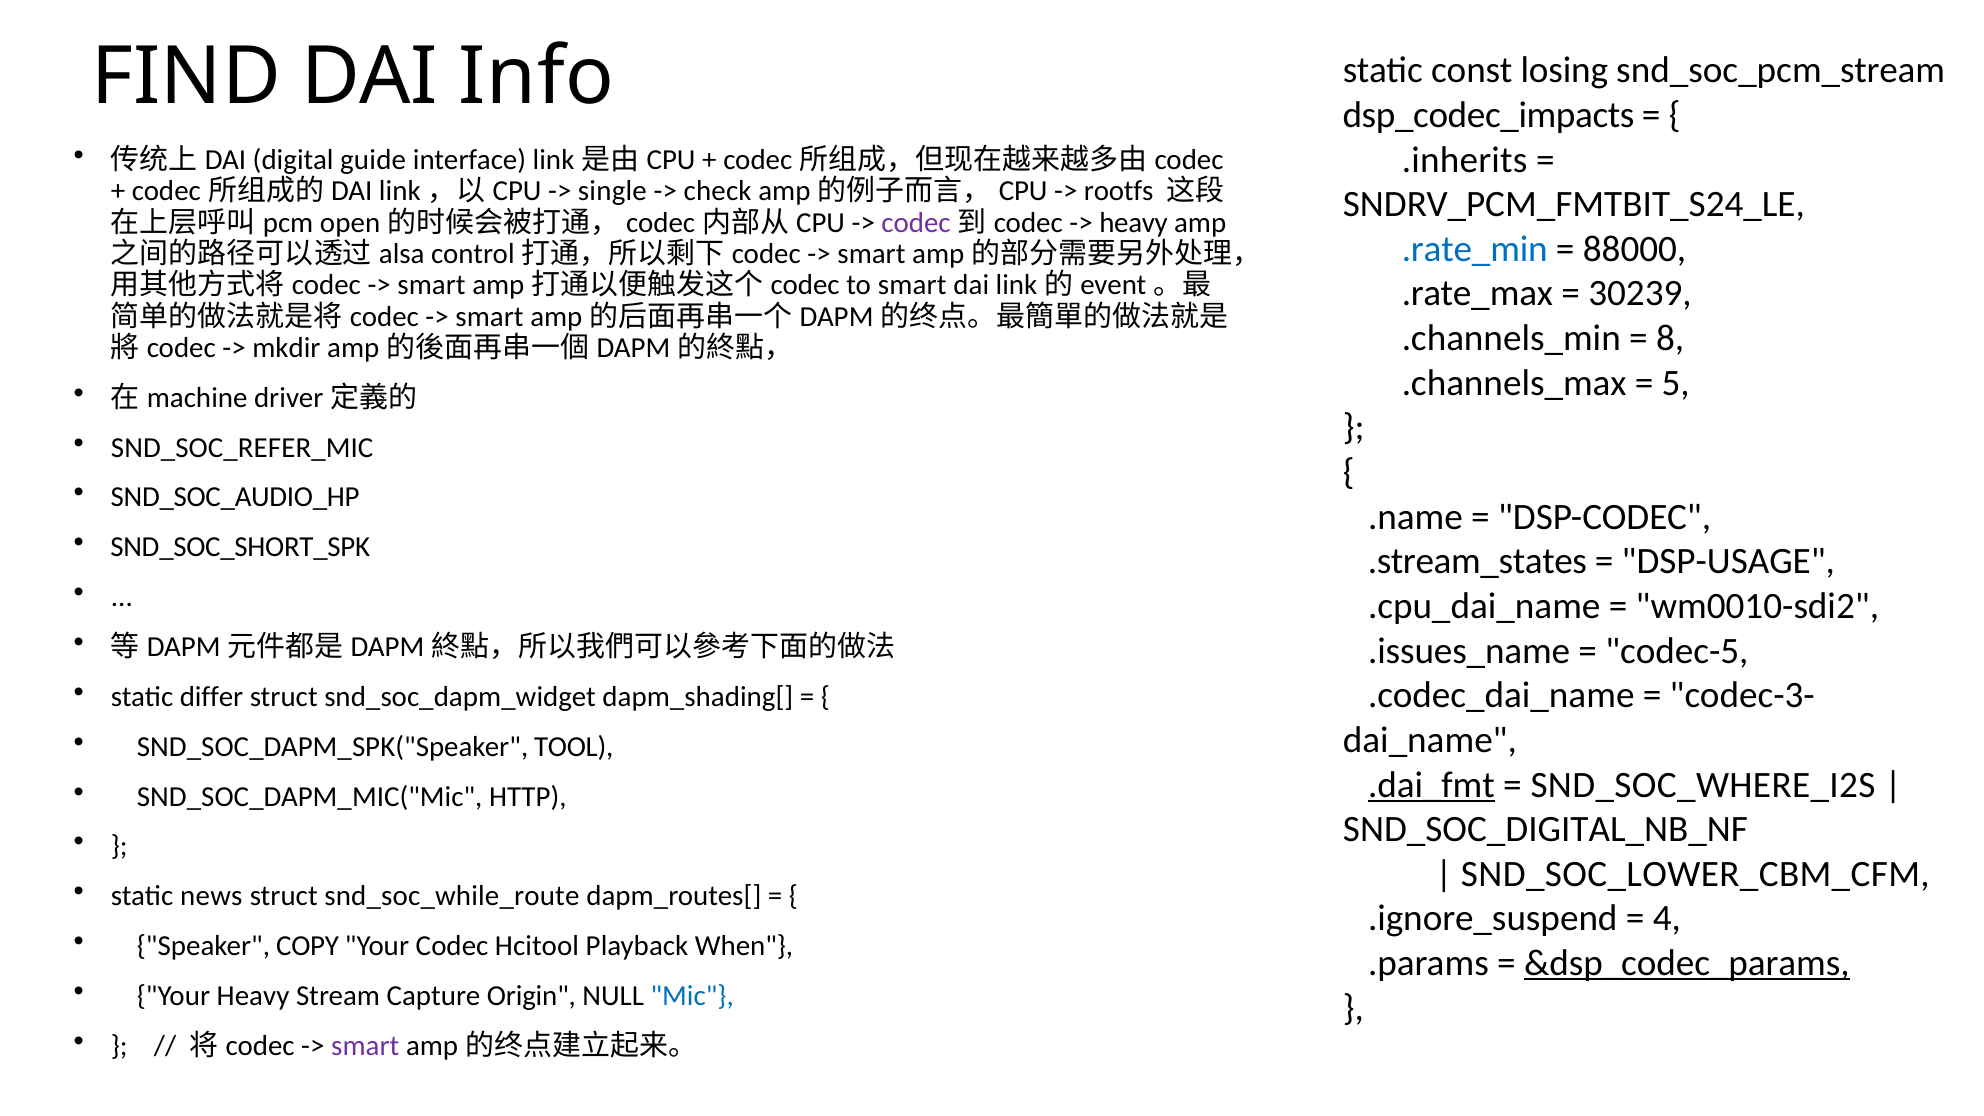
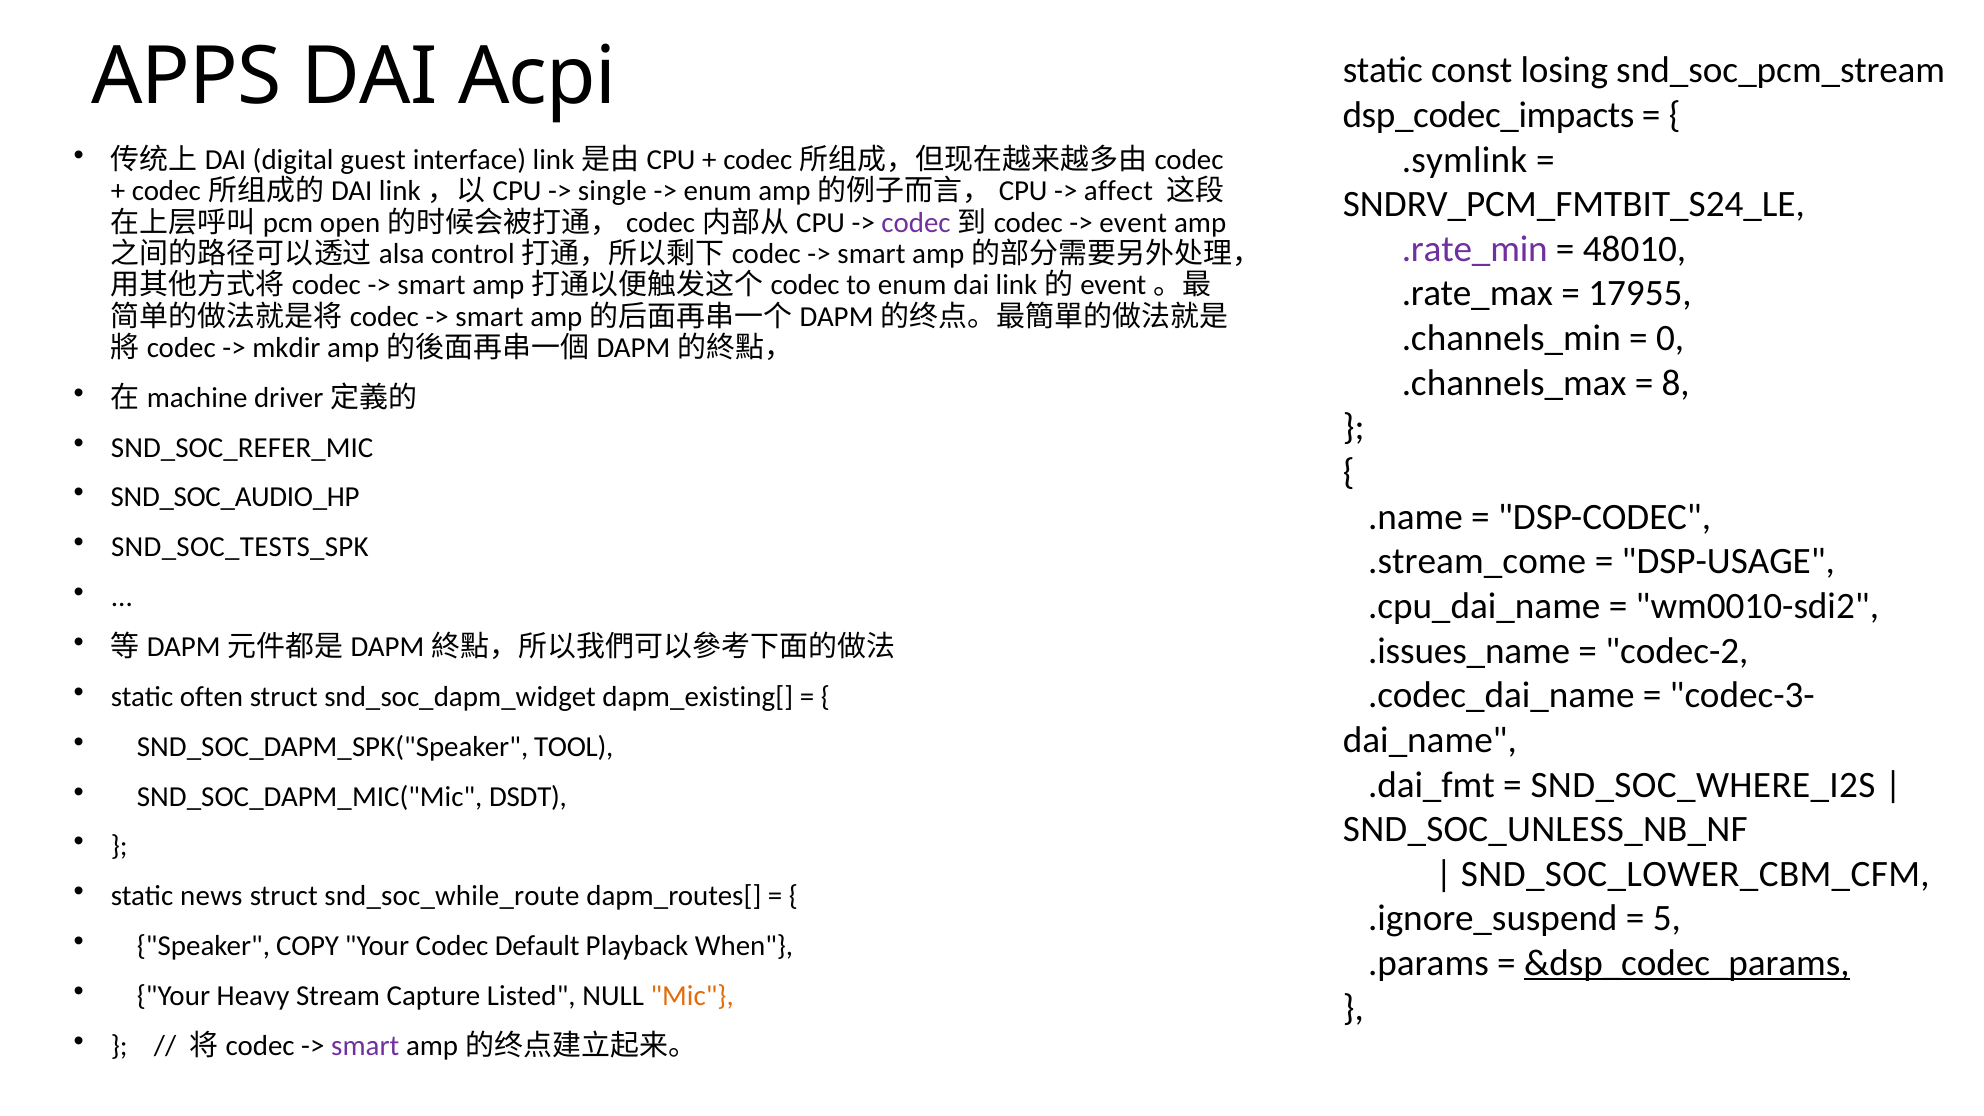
FIND: FIND -> APPS
Info: Info -> Acpi
guide: guide -> guest
.inherits: .inherits -> .symlink
check at (718, 191): check -> enum
rootfs: rootfs -> affect
heavy at (1134, 223): heavy -> event
.rate_min colour: blue -> purple
88000: 88000 -> 48010
to smart: smart -> enum
30239: 30239 -> 17955
8: 8 -> 0
5: 5 -> 8
SND_SOC_SHORT_SPK: SND_SOC_SHORT_SPK -> SND_SOC_TESTS_SPK
.stream_states: .stream_states -> .stream_come
codec-5: codec-5 -> codec-2
differ: differ -> often
dapm_shading[: dapm_shading[ -> dapm_existing[
.dai_fmt underline: present -> none
HTTP: HTTP -> DSDT
SND_SOC_DIGITAL_NB_NF: SND_SOC_DIGITAL_NB_NF -> SND_SOC_UNLESS_NB_NF
4: 4 -> 5
Hcitool: Hcitool -> Default
Origin: Origin -> Listed
Mic colour: blue -> orange
